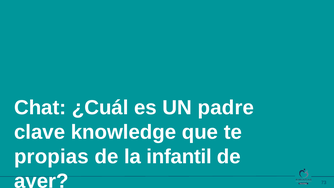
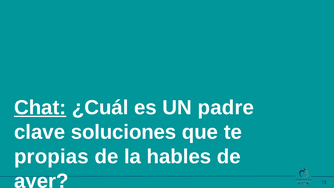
Chat underline: none -> present
knowledge: knowledge -> soluciones
infantil: infantil -> hables
